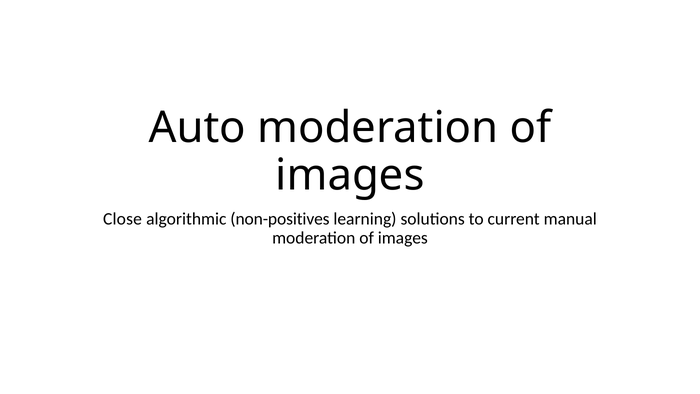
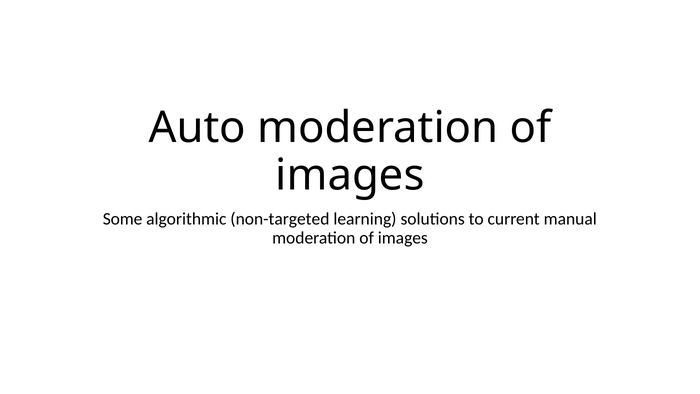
Close: Close -> Some
non-positives: non-positives -> non-targeted
